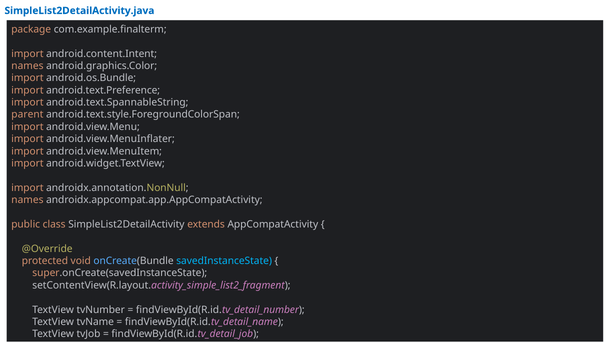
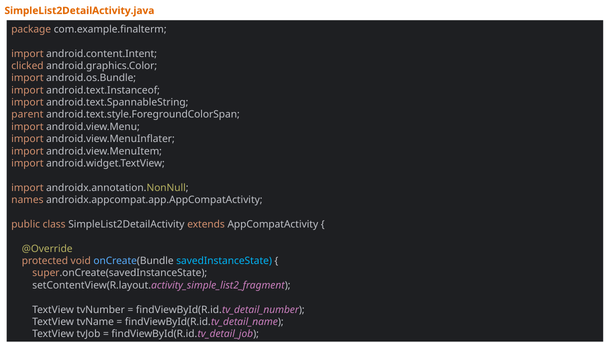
SimpleList2DetailActivity.java colour: blue -> orange
names at (27, 66): names -> clicked
android.text.Preference: android.text.Preference -> android.text.Instanceof
